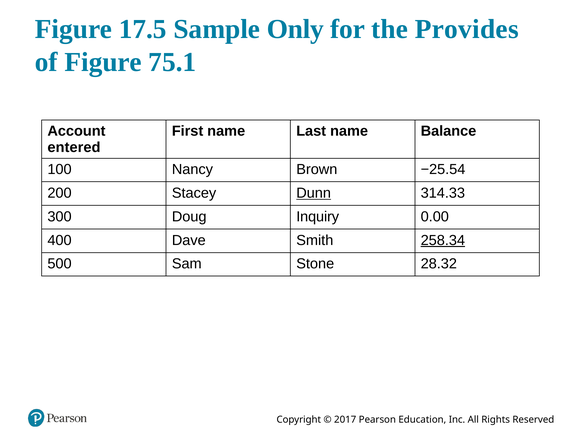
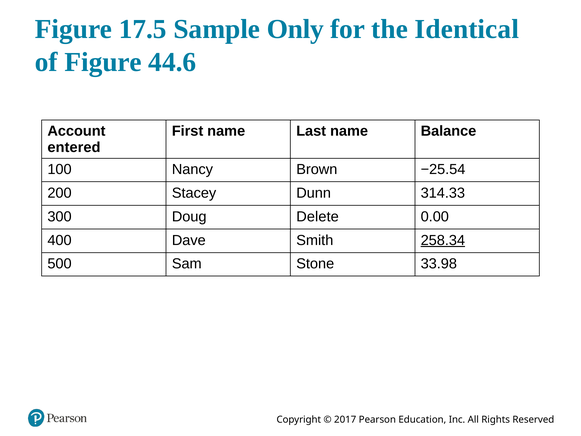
Provides: Provides -> Identical
75.1: 75.1 -> 44.6
Dunn underline: present -> none
Inquiry: Inquiry -> Delete
28.32: 28.32 -> 33.98
